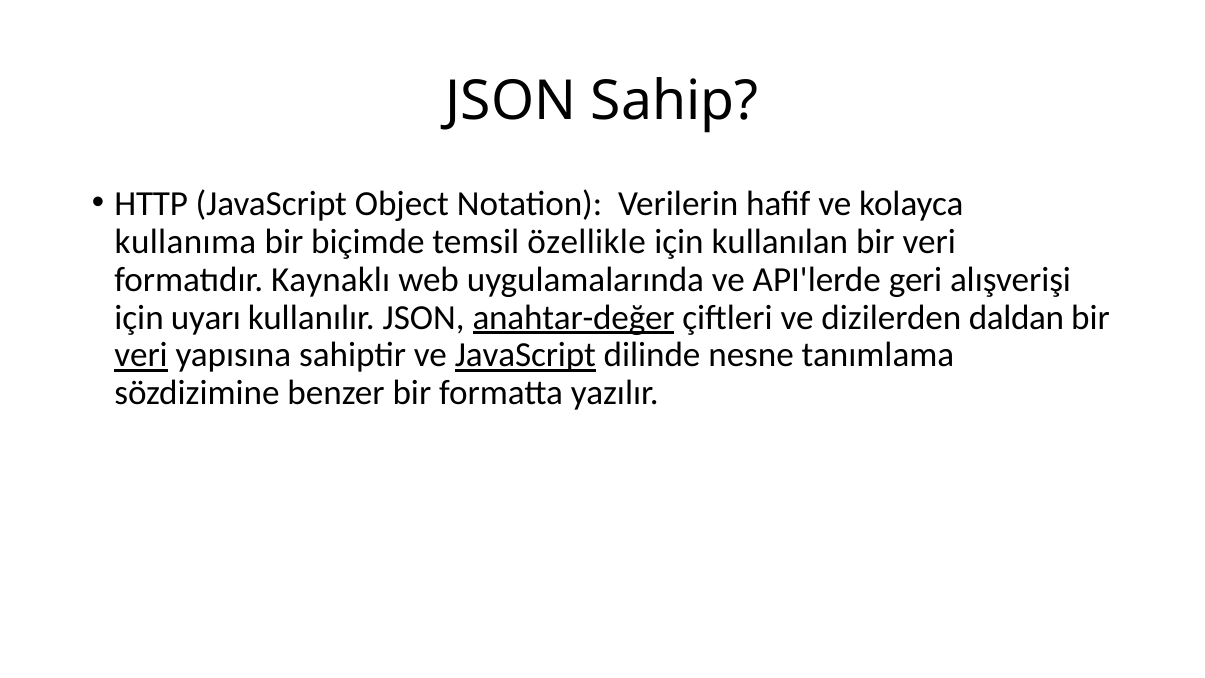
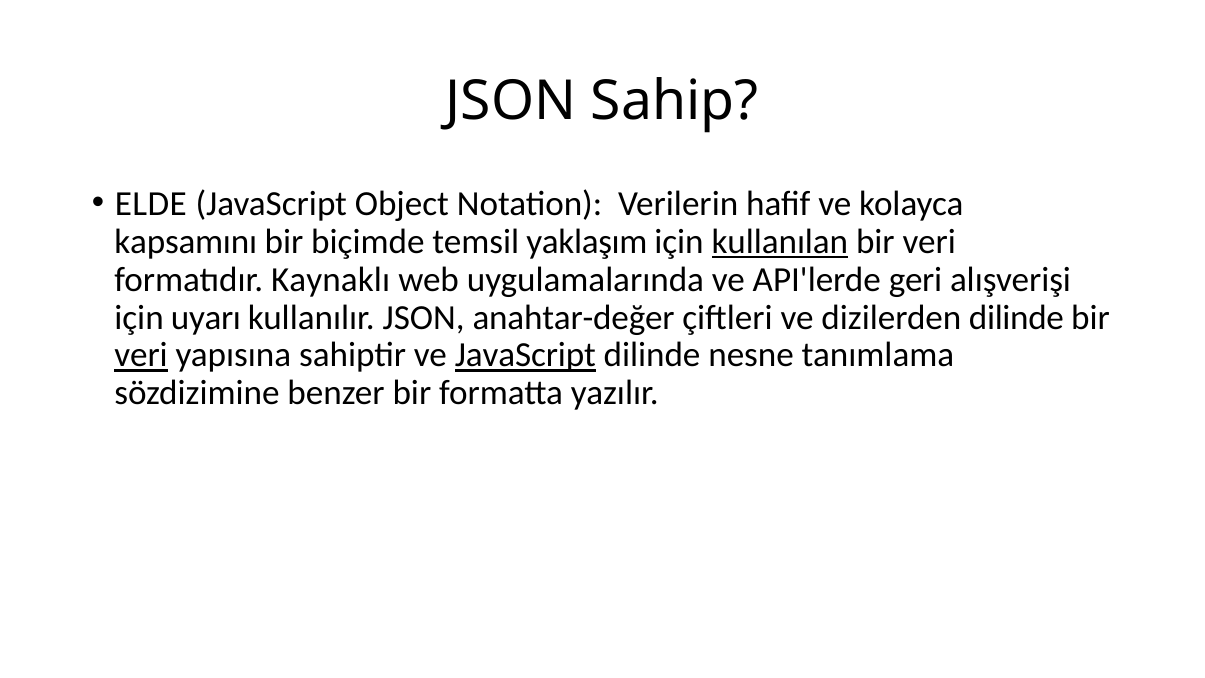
HTTP: HTTP -> ELDE
kullanıma: kullanıma -> kapsamını
özellikle: özellikle -> yaklaşım
kullanılan underline: none -> present
anahtar-değer underline: present -> none
dizilerden daldan: daldan -> dilinde
